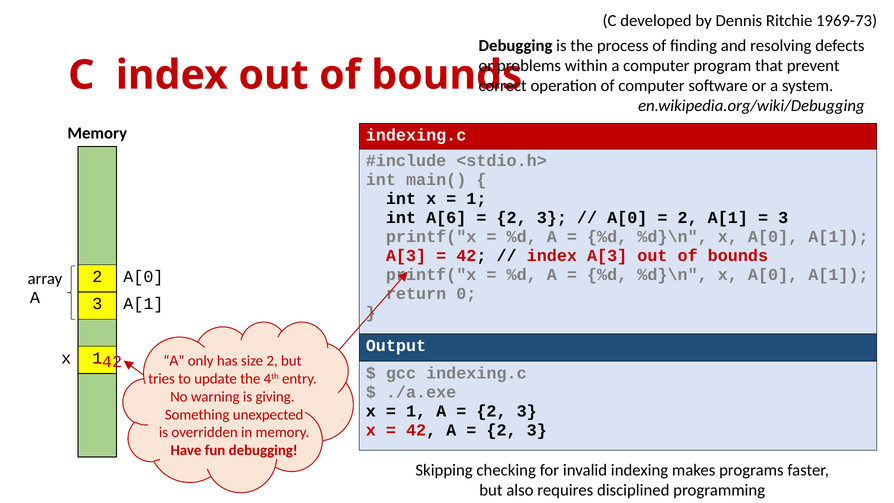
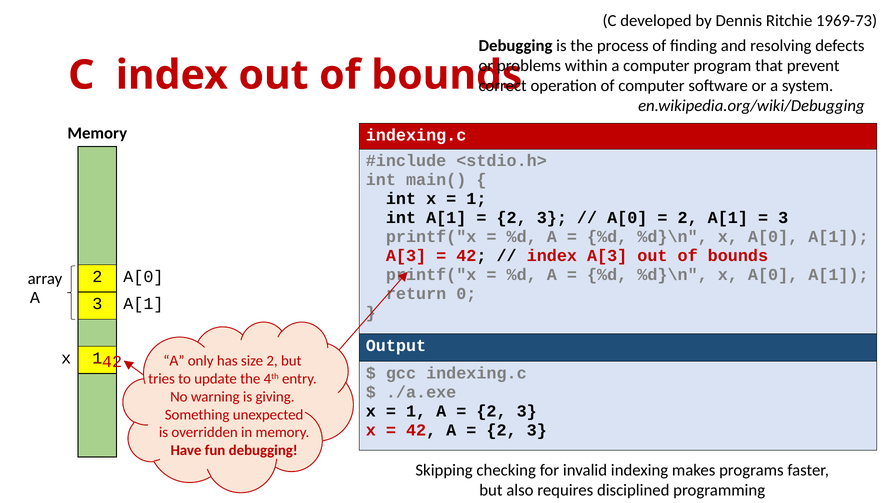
int A[6: A[6 -> A[1
